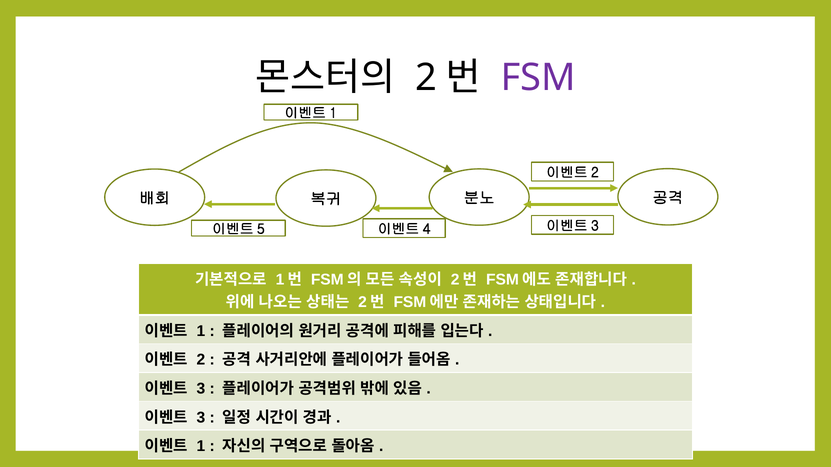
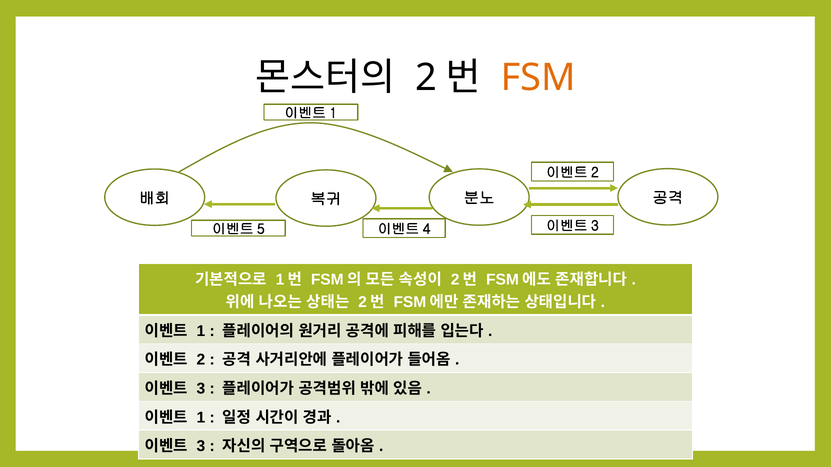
FSM colour: purple -> orange
3 at (201, 418): 3 -> 1
1 at (201, 447): 1 -> 3
